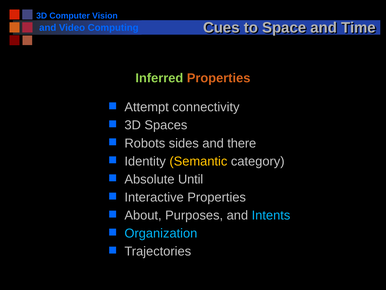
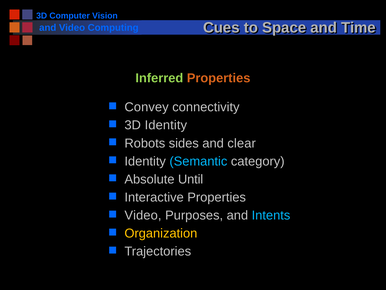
Attempt: Attempt -> Convey
3D Spaces: Spaces -> Identity
there: there -> clear
Semantic colour: yellow -> light blue
About at (143, 215): About -> Video
Organization colour: light blue -> yellow
